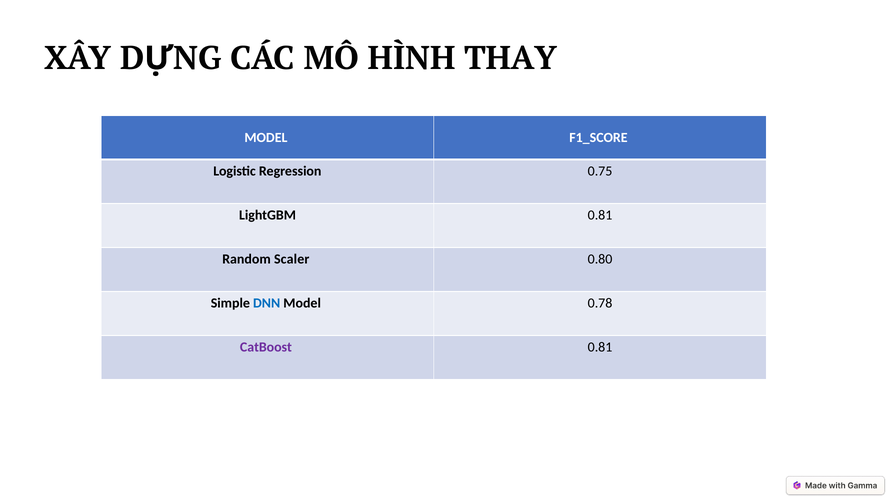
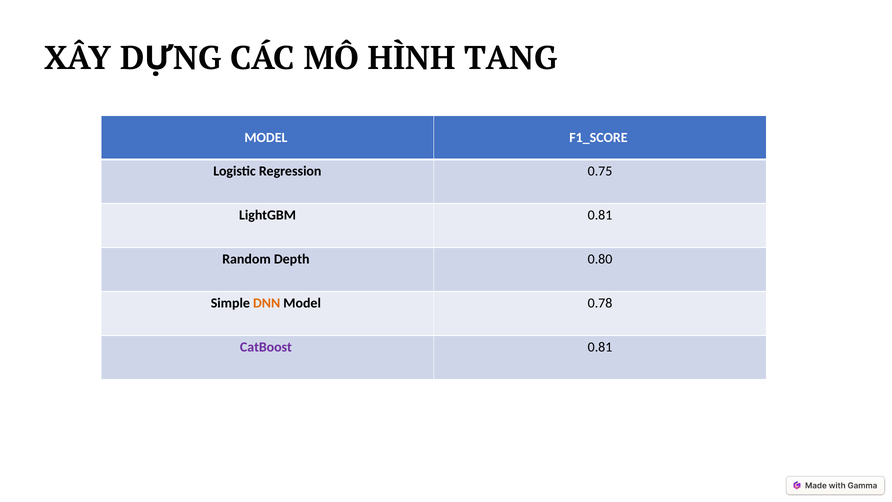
THAY: THAY -> TANG
Scaler: Scaler -> Depth
DNN colour: blue -> orange
